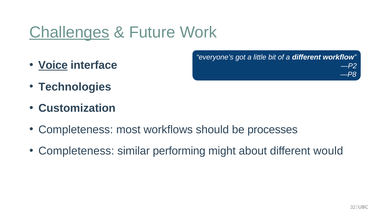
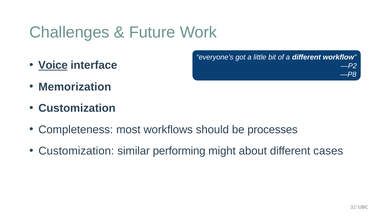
Challenges underline: present -> none
Technologies: Technologies -> Memorization
Completeness at (76, 151): Completeness -> Customization
would: would -> cases
